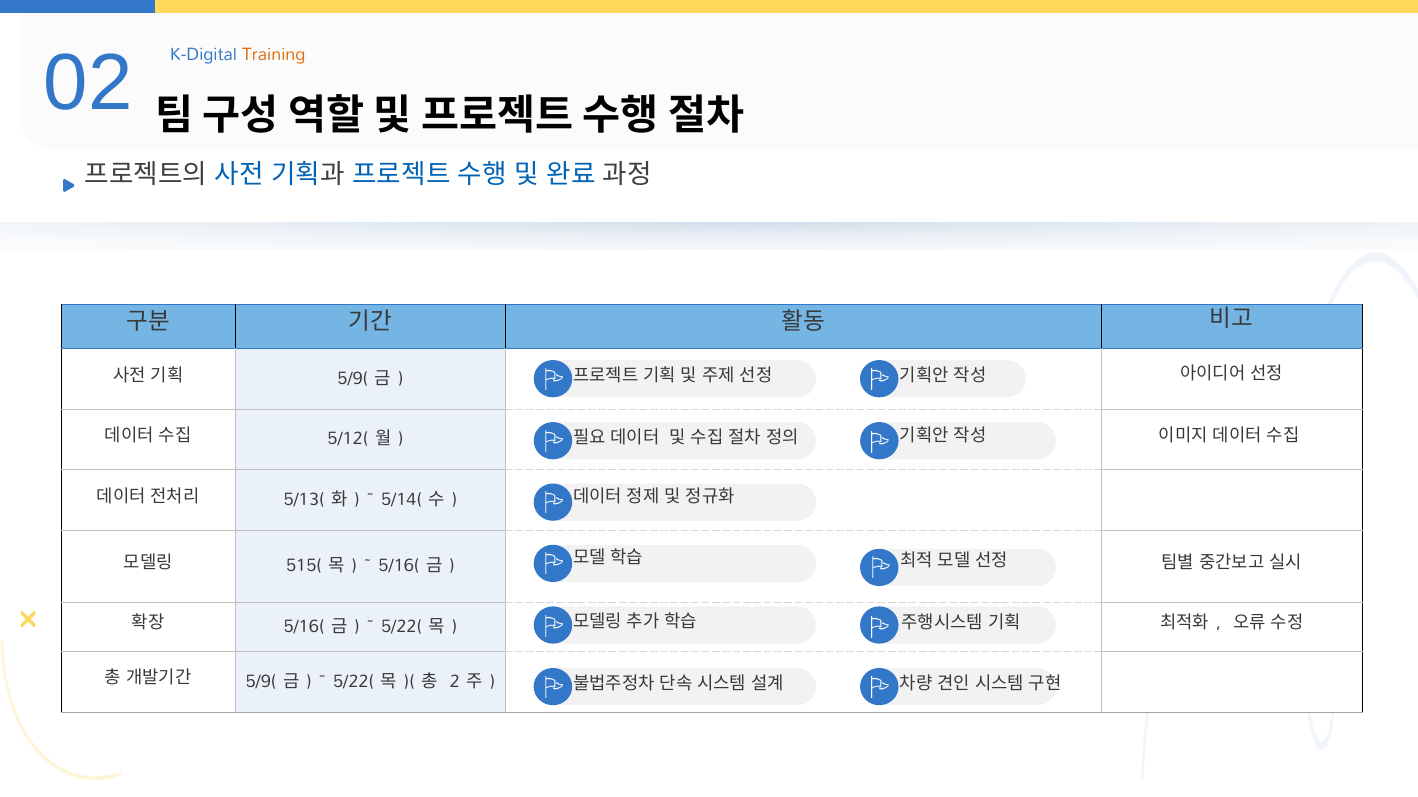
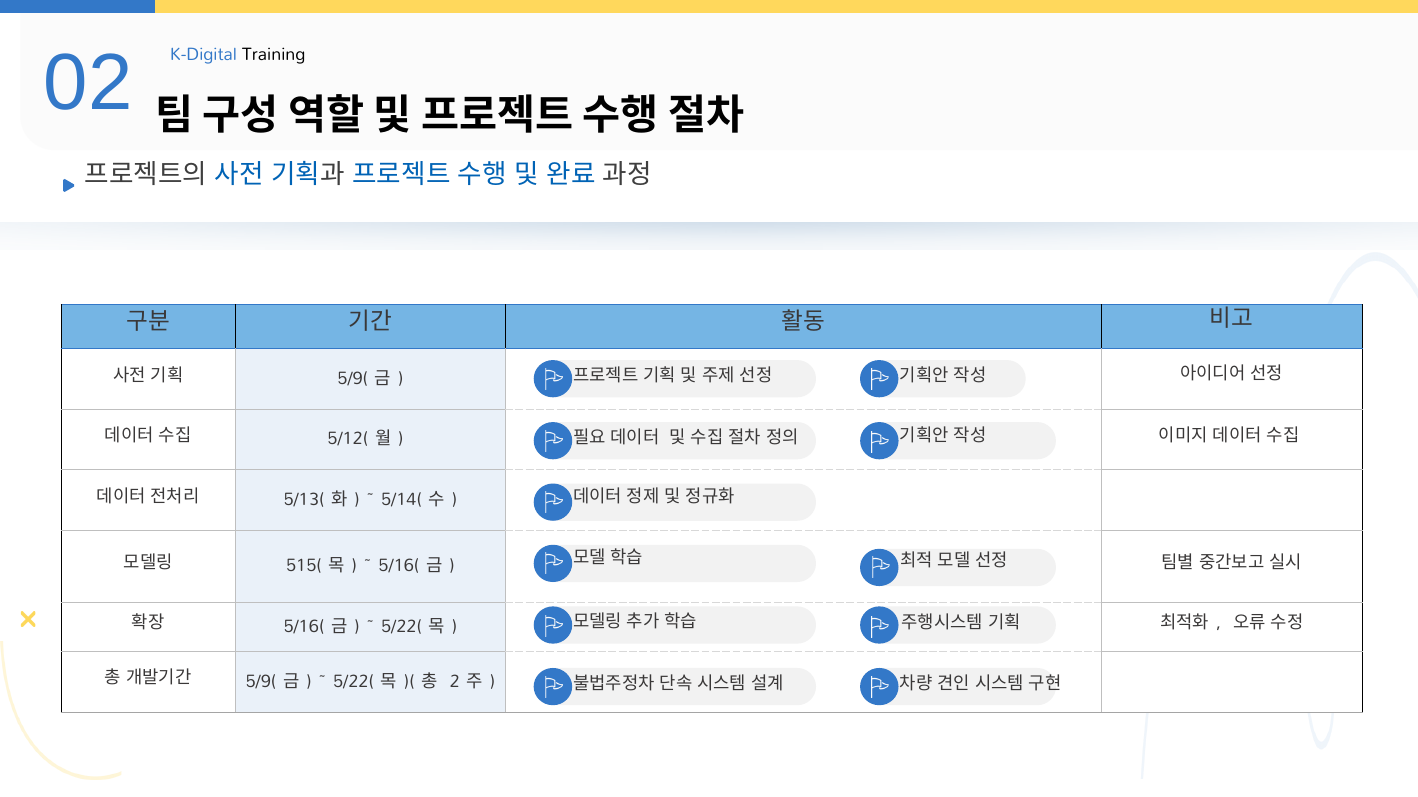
Training colour: orange -> black
